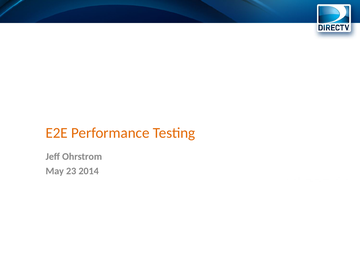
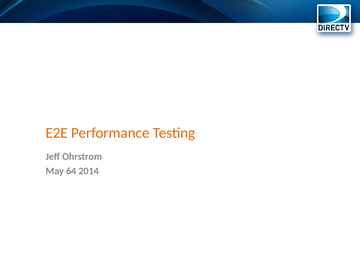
23: 23 -> 64
